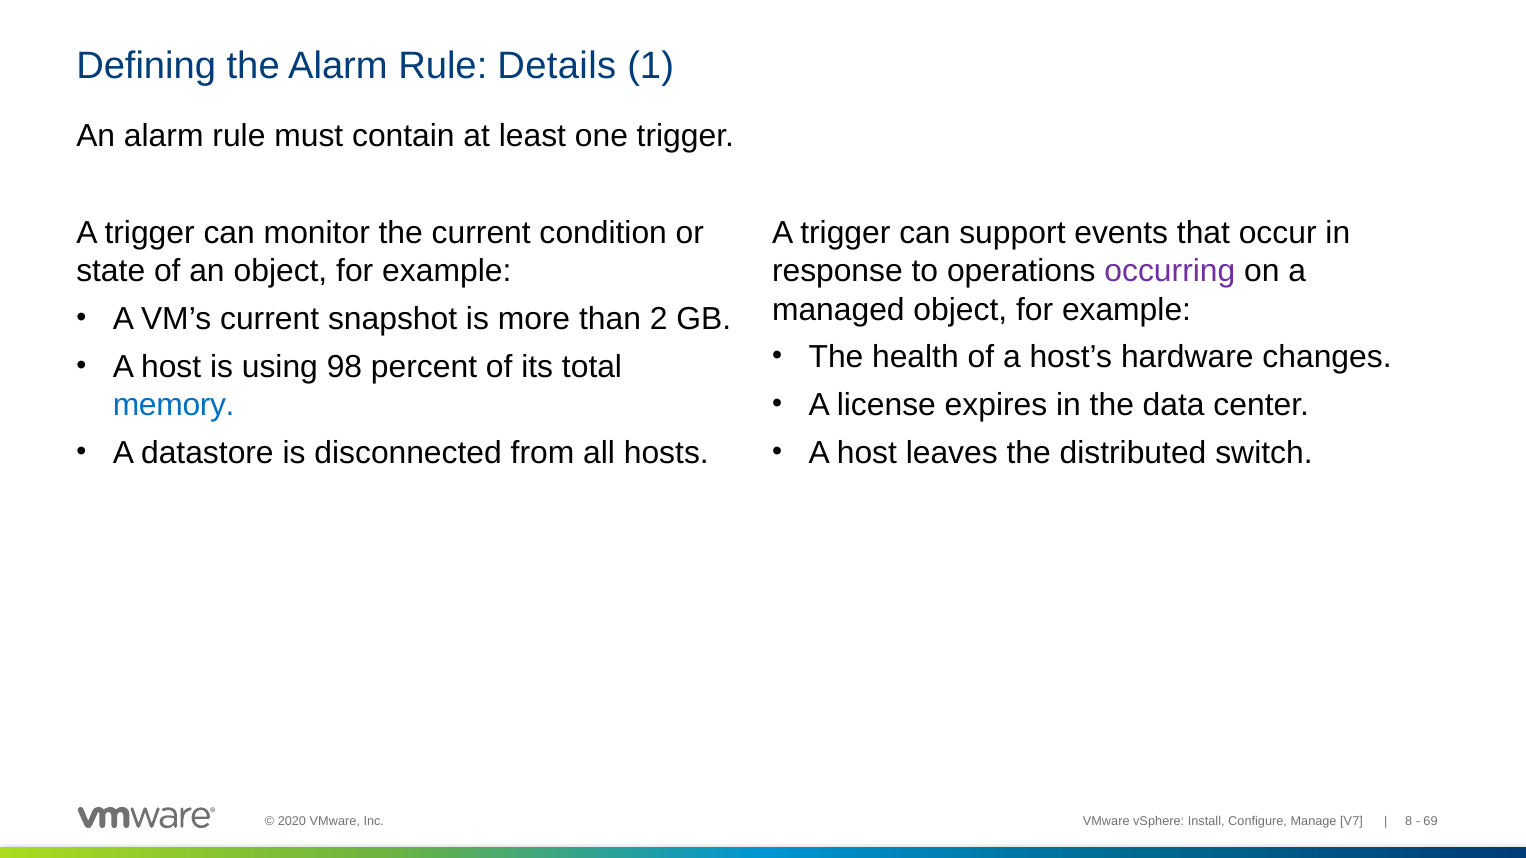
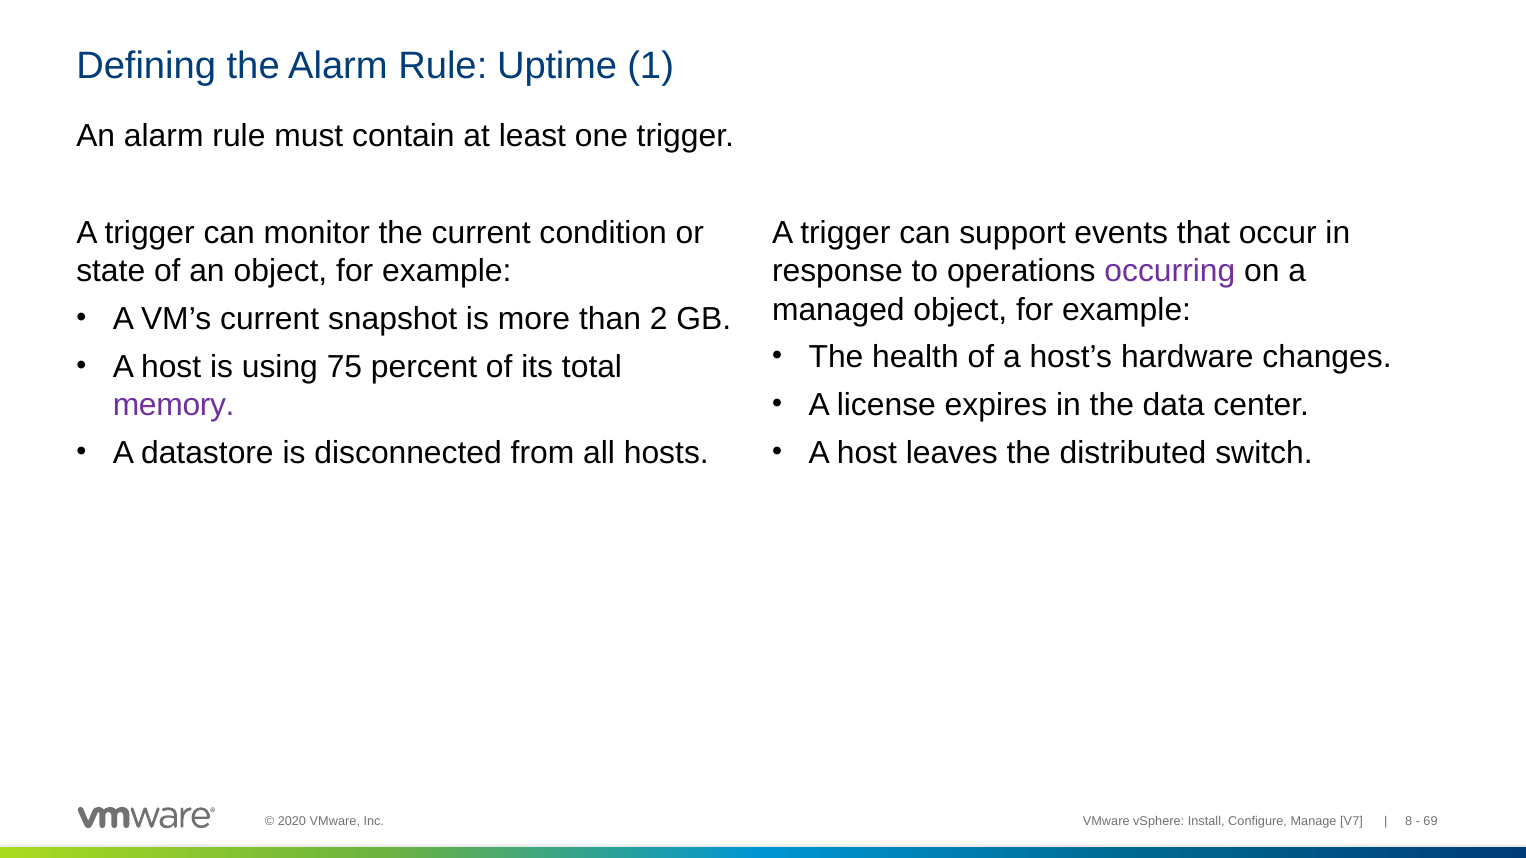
Details: Details -> Uptime
98: 98 -> 75
memory colour: blue -> purple
